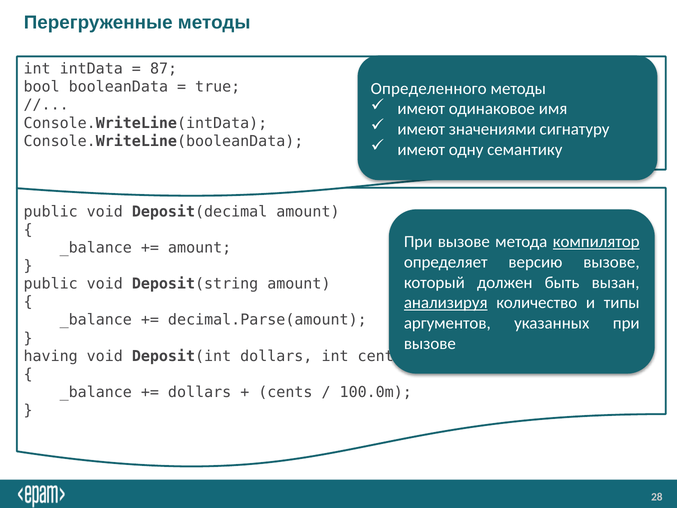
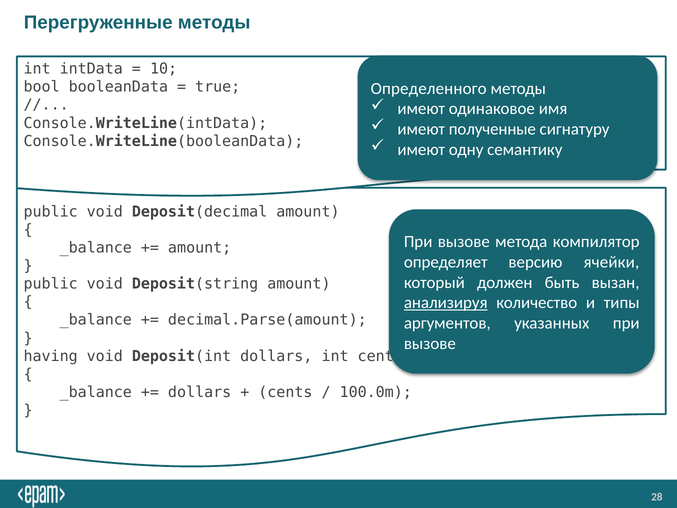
87: 87 -> 10
значениями: значениями -> полученные
компилятор underline: present -> none
версию вызове: вызове -> ячейки
